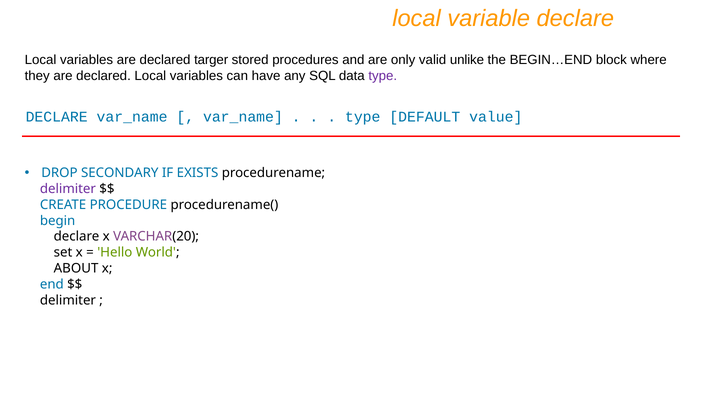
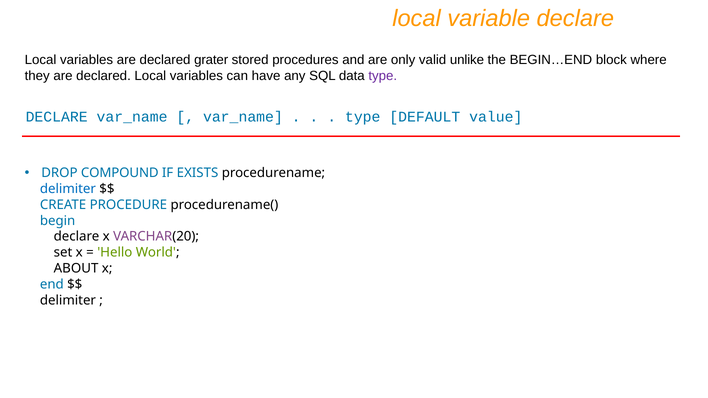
targer: targer -> grater
SECONDARY: SECONDARY -> COMPOUND
delimiter at (68, 189) colour: purple -> blue
